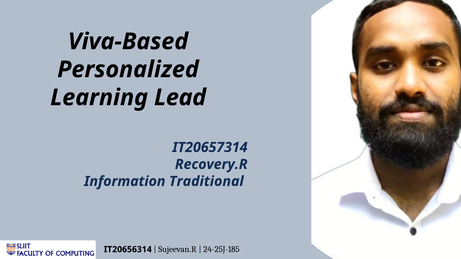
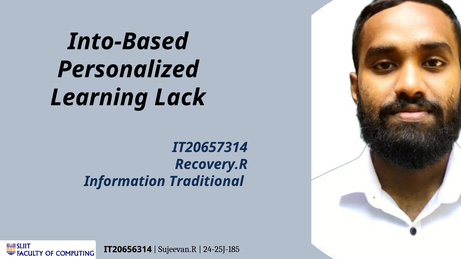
Viva-Based: Viva-Based -> Into-Based
Lead: Lead -> Lack
